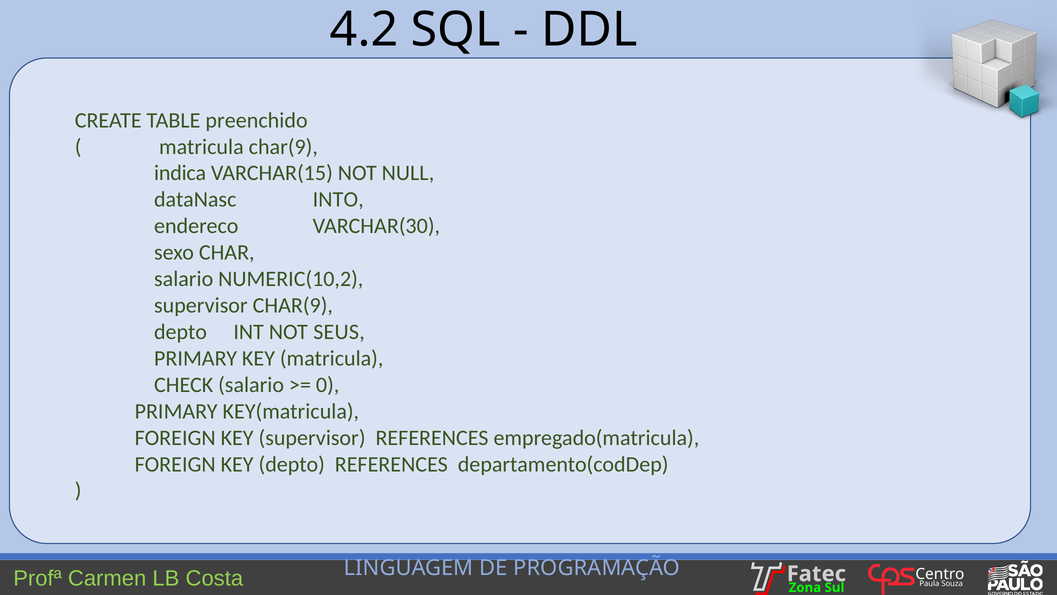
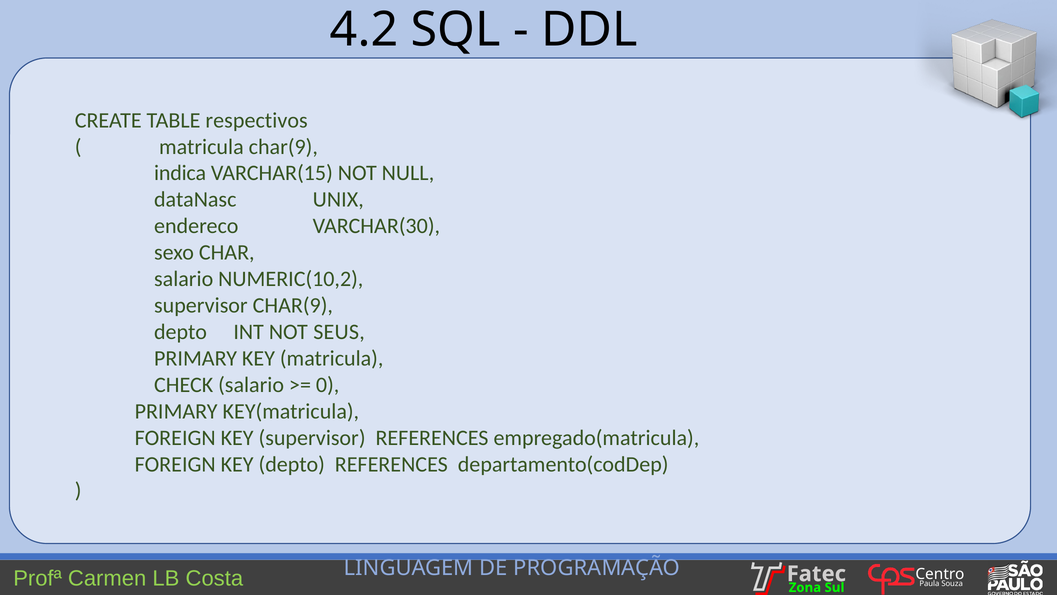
preenchido: preenchido -> respectivos
INTO: INTO -> UNIX
